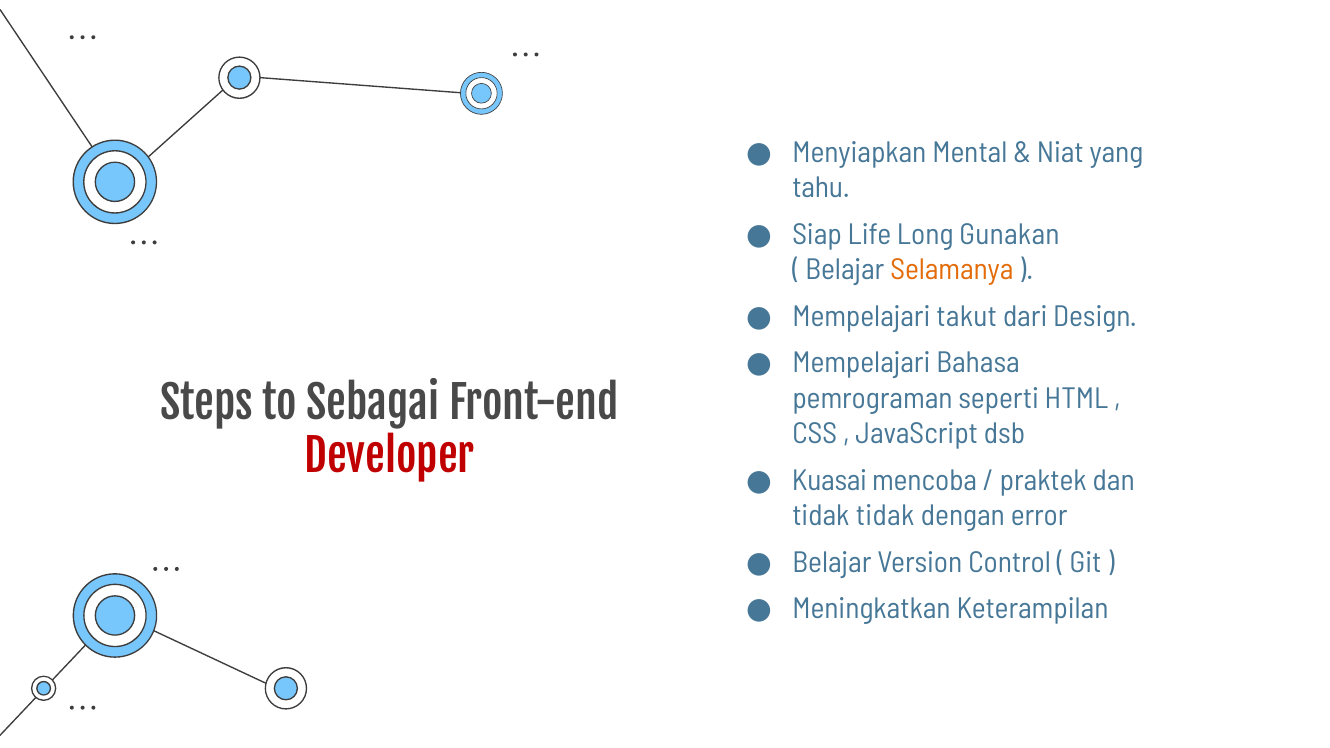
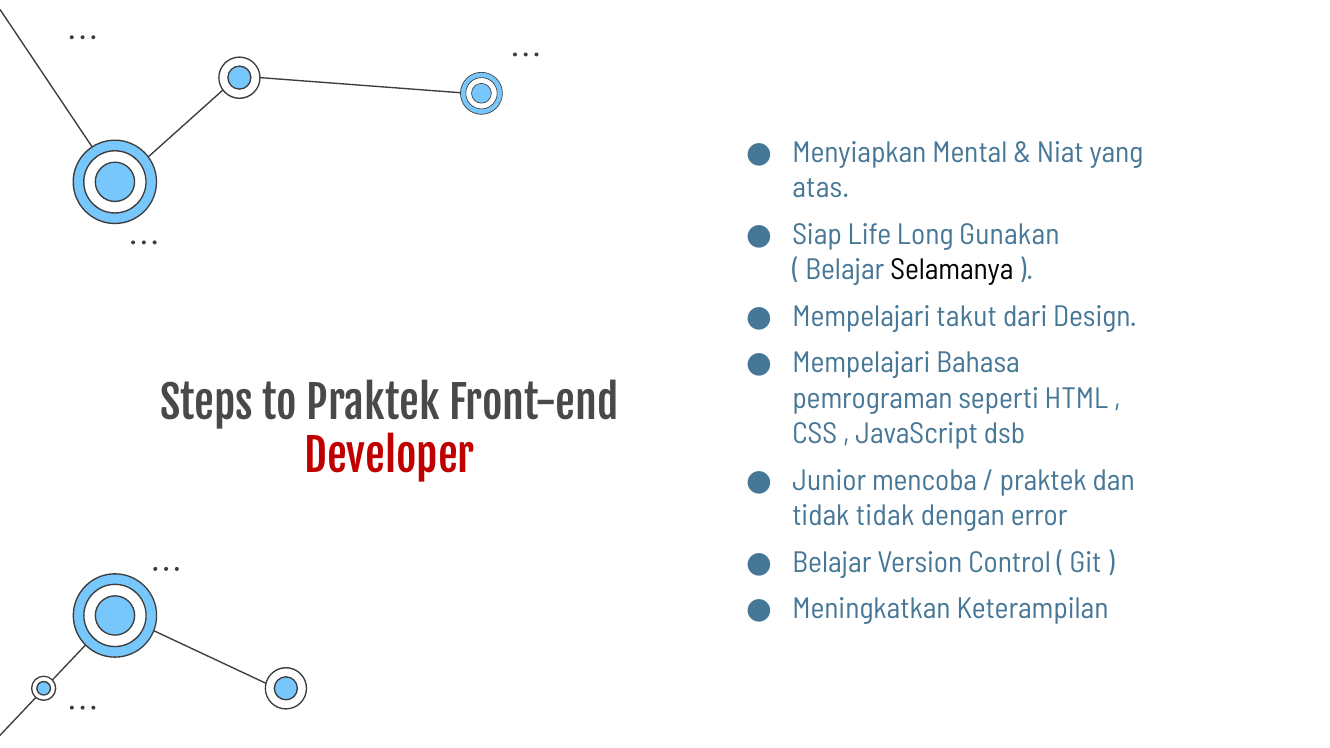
tahu: tahu -> atas
Selamanya colour: orange -> black
to Sebagai: Sebagai -> Praktek
Kuasai: Kuasai -> Junior
